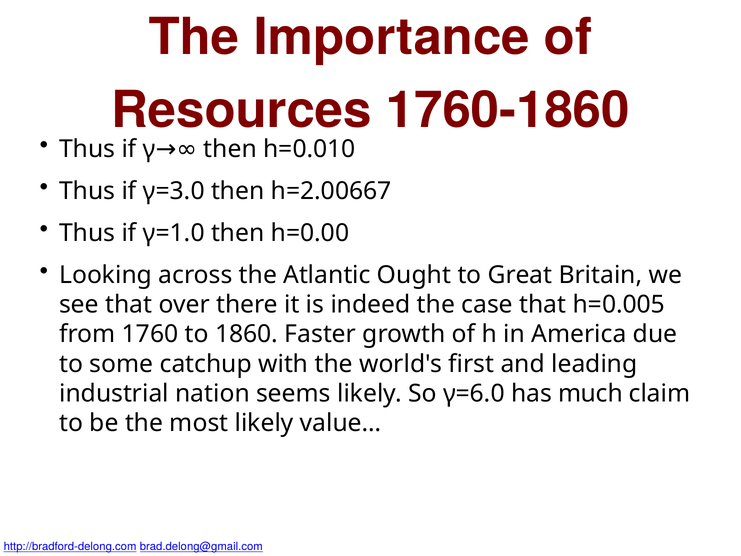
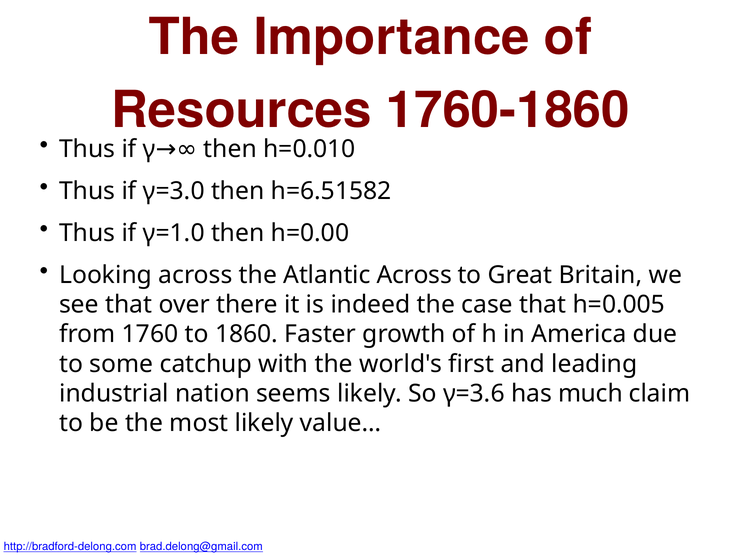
h=2.00667: h=2.00667 -> h=6.51582
Atlantic Ought: Ought -> Across
γ=6.0: γ=6.0 -> γ=3.6
